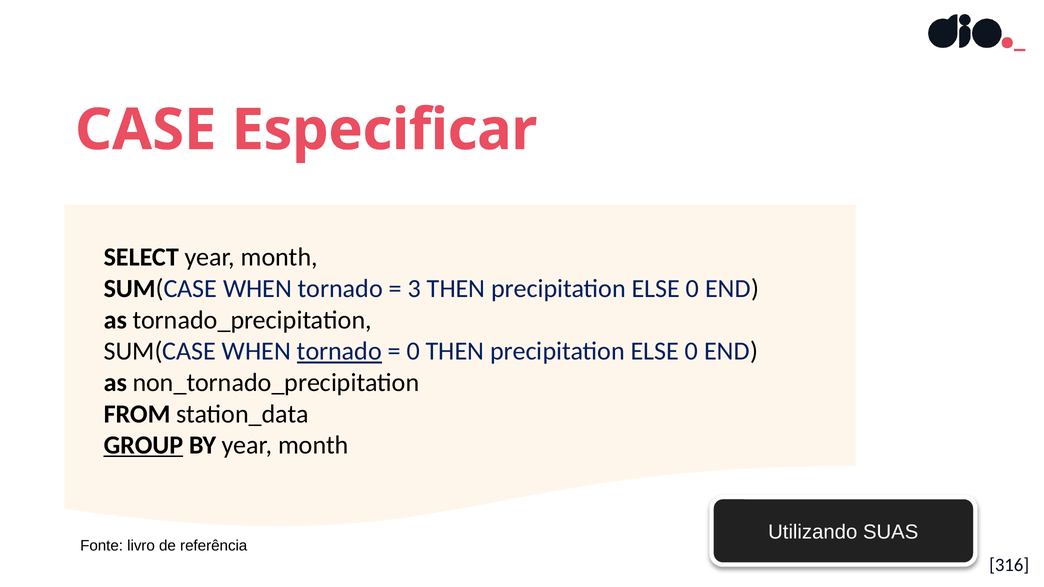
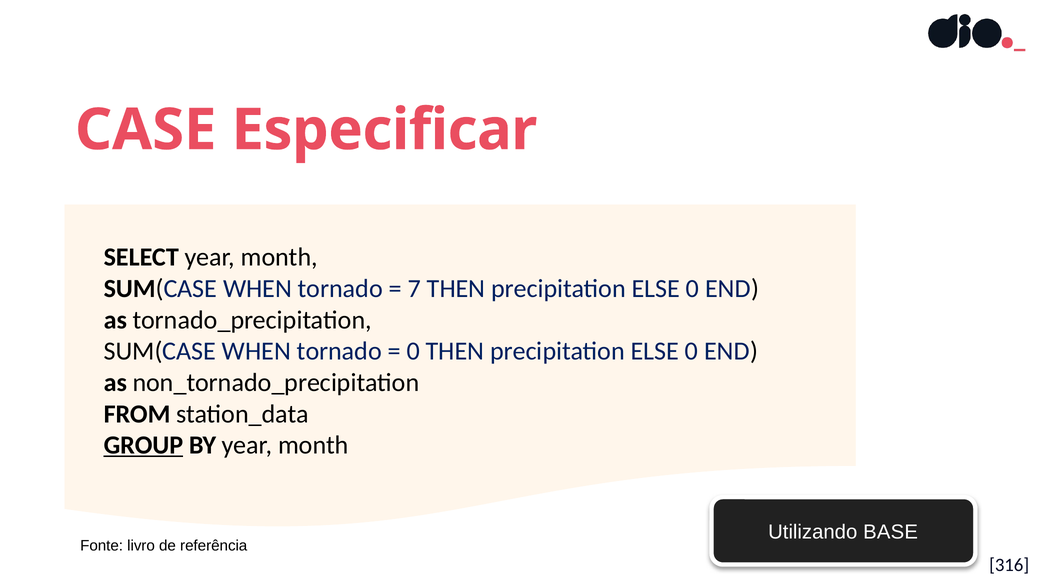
3: 3 -> 7
tornado at (339, 351) underline: present -> none
SUAS: SUAS -> BASE
